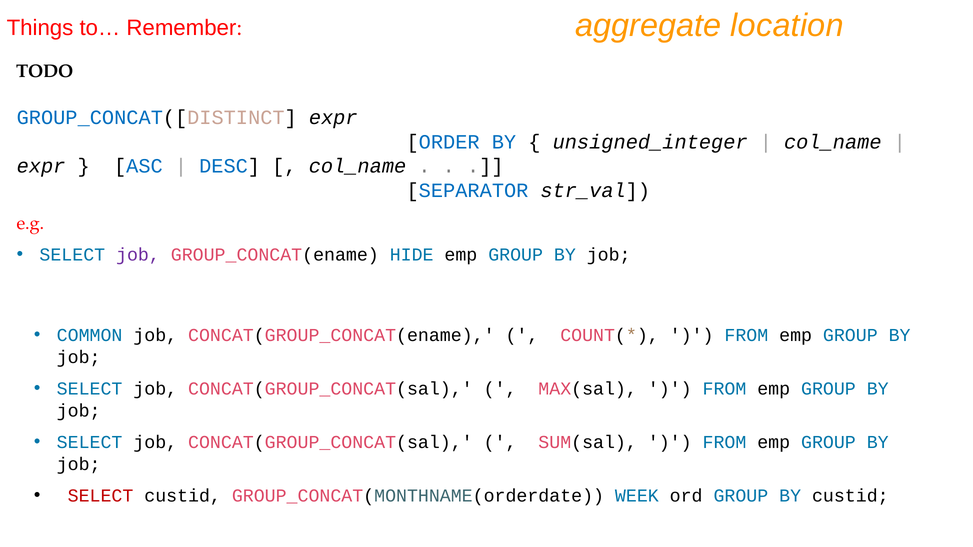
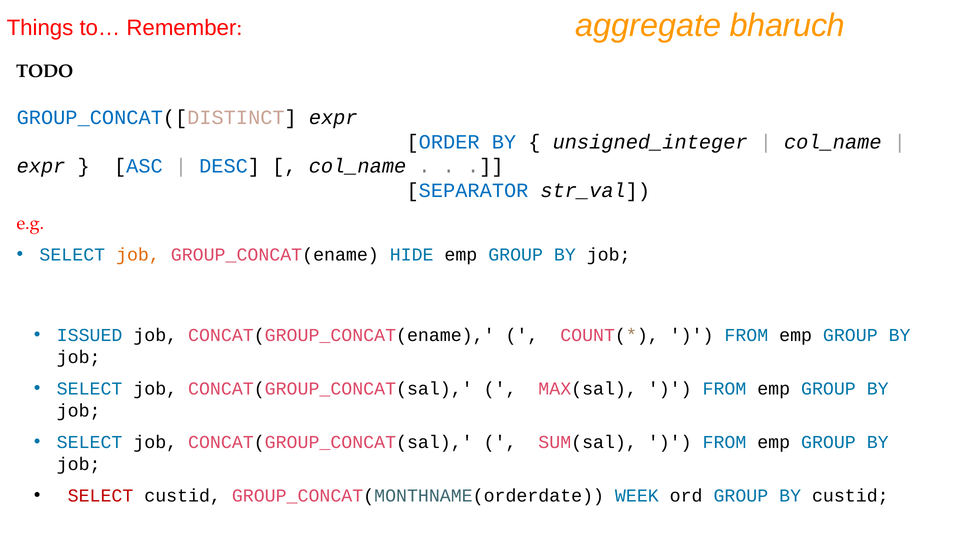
location: location -> bharuch
job at (138, 255) colour: purple -> orange
COMMON: COMMON -> ISSUED
